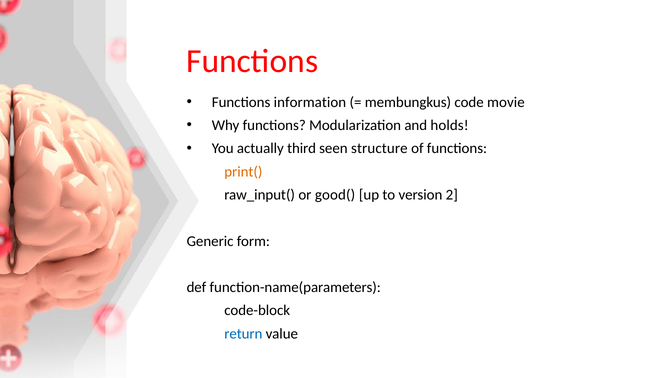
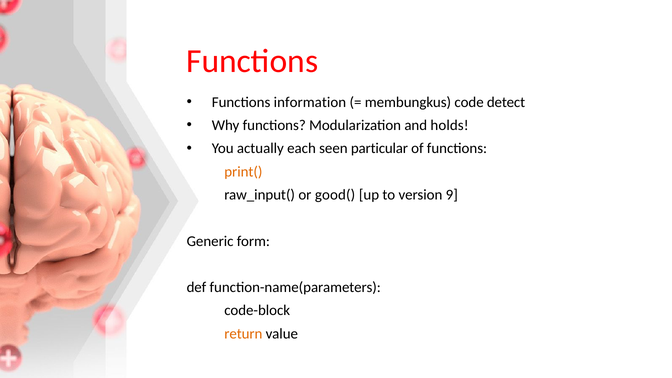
movie: movie -> detect
third: third -> each
structure: structure -> particular
2: 2 -> 9
return colour: blue -> orange
